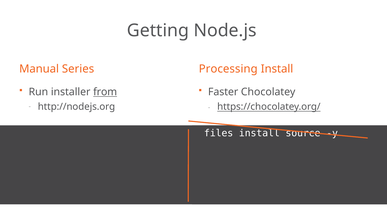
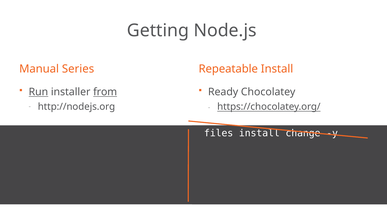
Processing: Processing -> Repeatable
Run underline: none -> present
Faster: Faster -> Ready
source: source -> change
